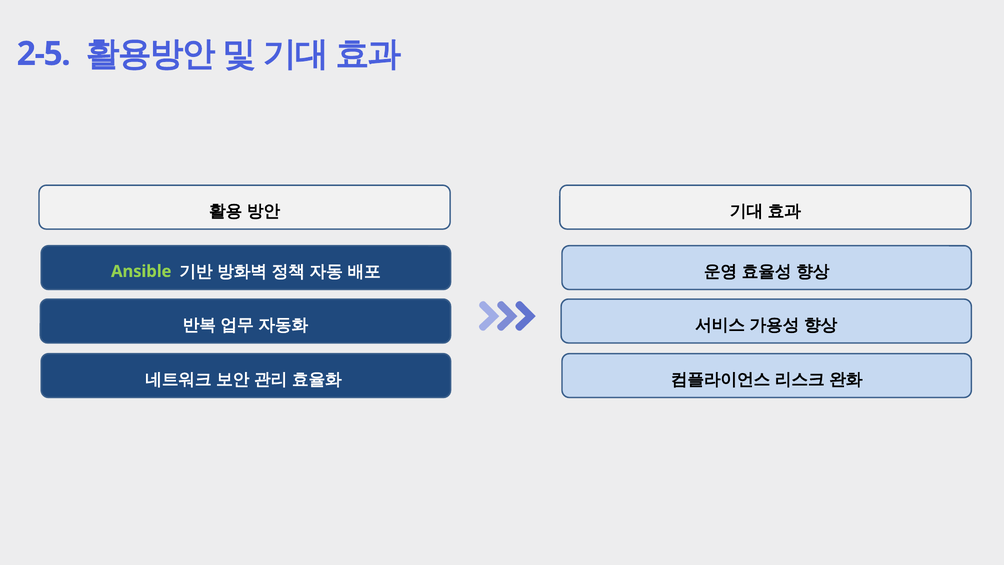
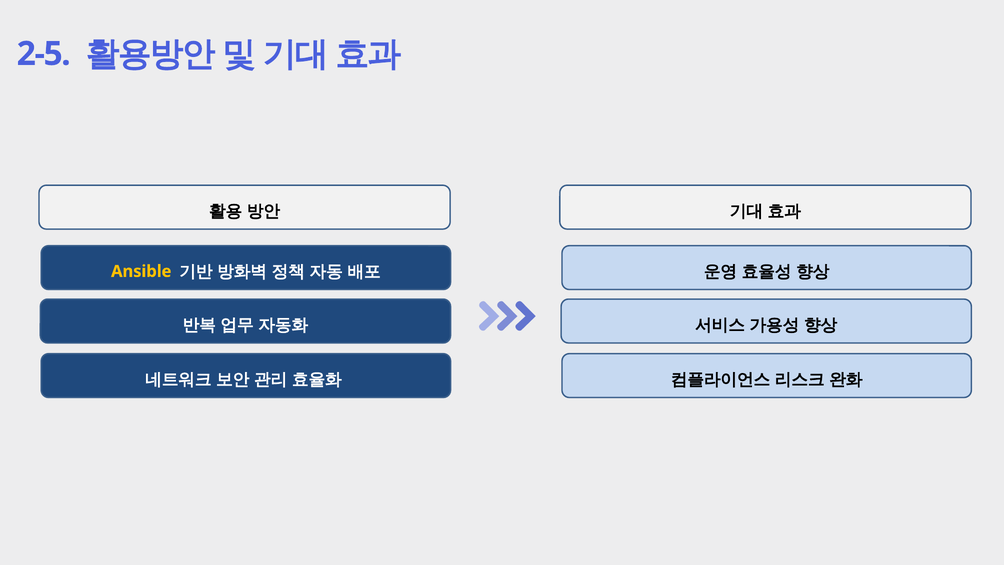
Ansible colour: light green -> yellow
